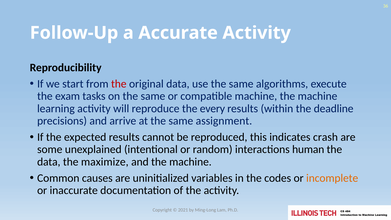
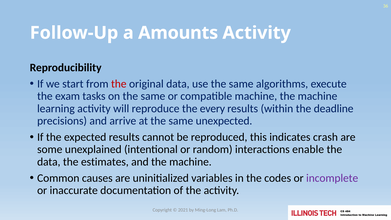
Accurate: Accurate -> Amounts
assignment: assignment -> unexpected
human: human -> enable
maximize: maximize -> estimates
incomplete colour: orange -> purple
